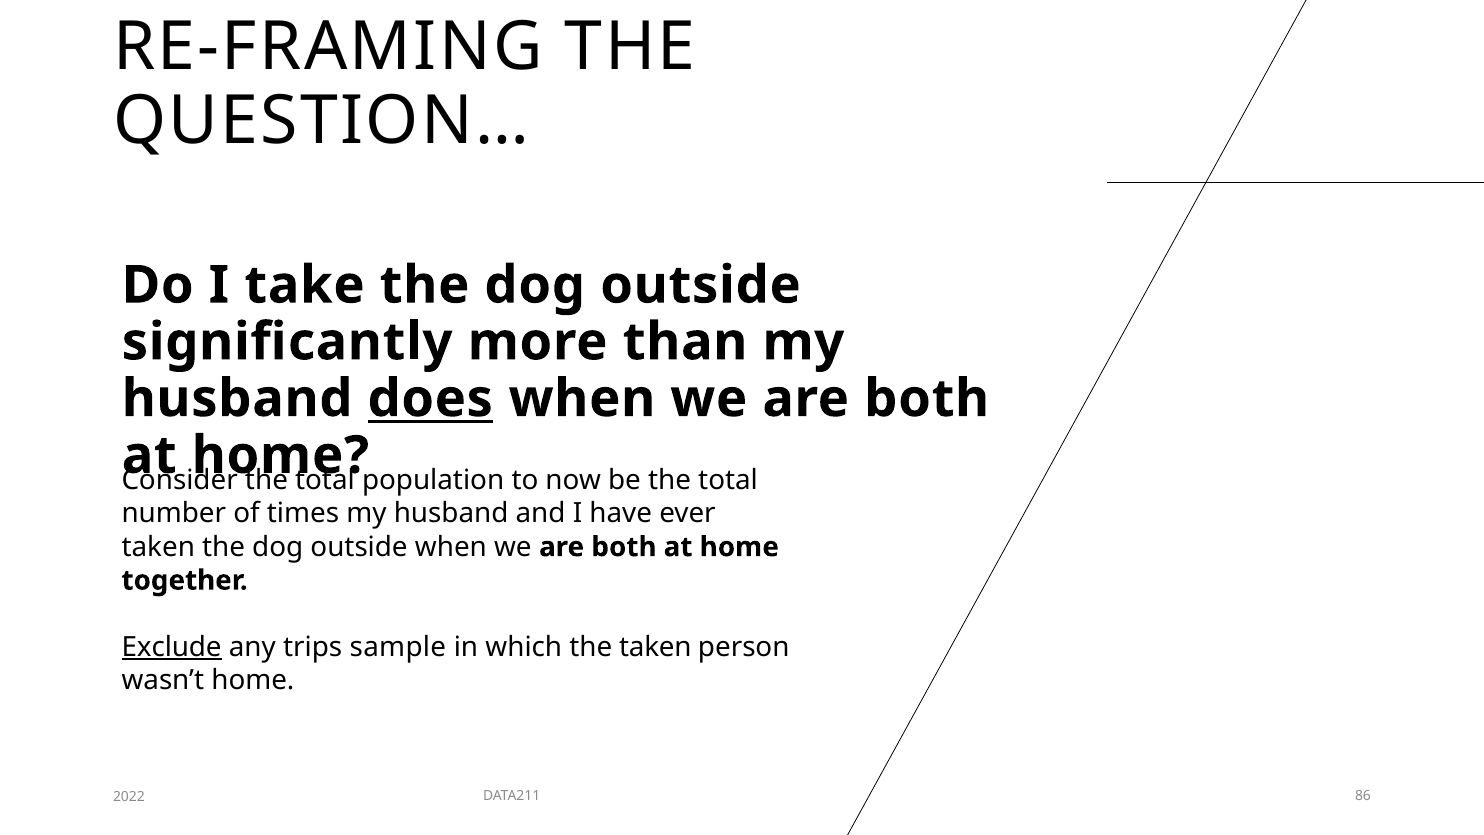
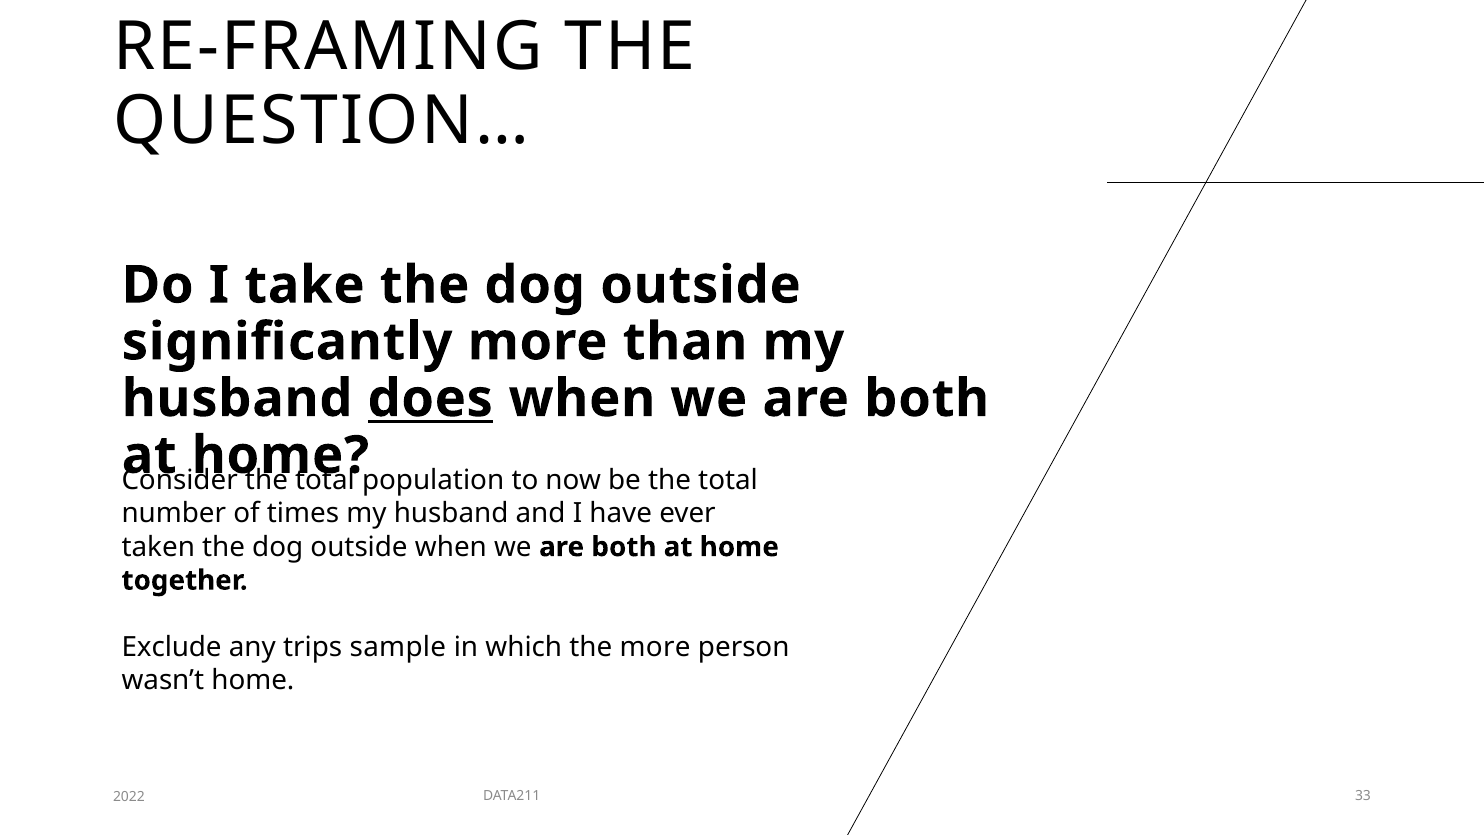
Exclude underline: present -> none
the taken: taken -> more
86: 86 -> 33
